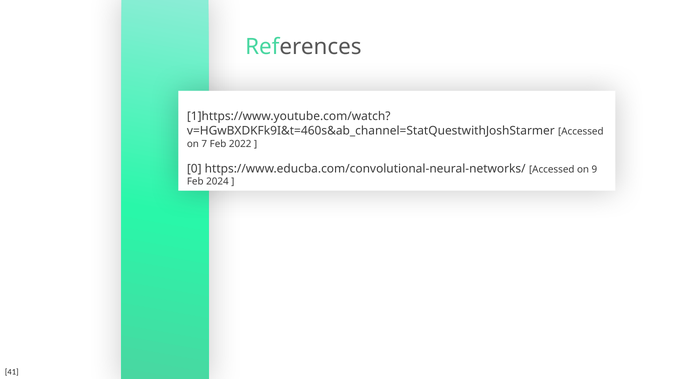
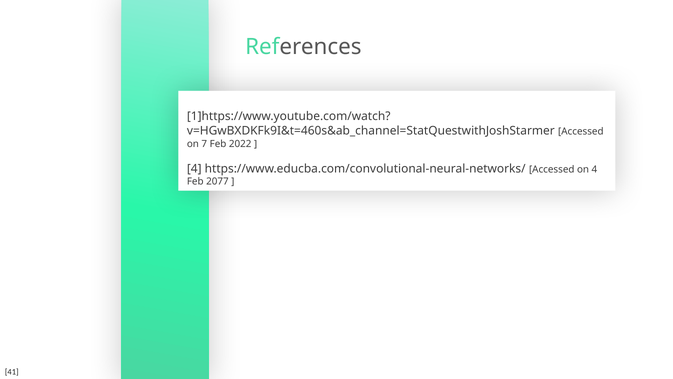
0 at (194, 169): 0 -> 4
on 9: 9 -> 4
2024: 2024 -> 2077
